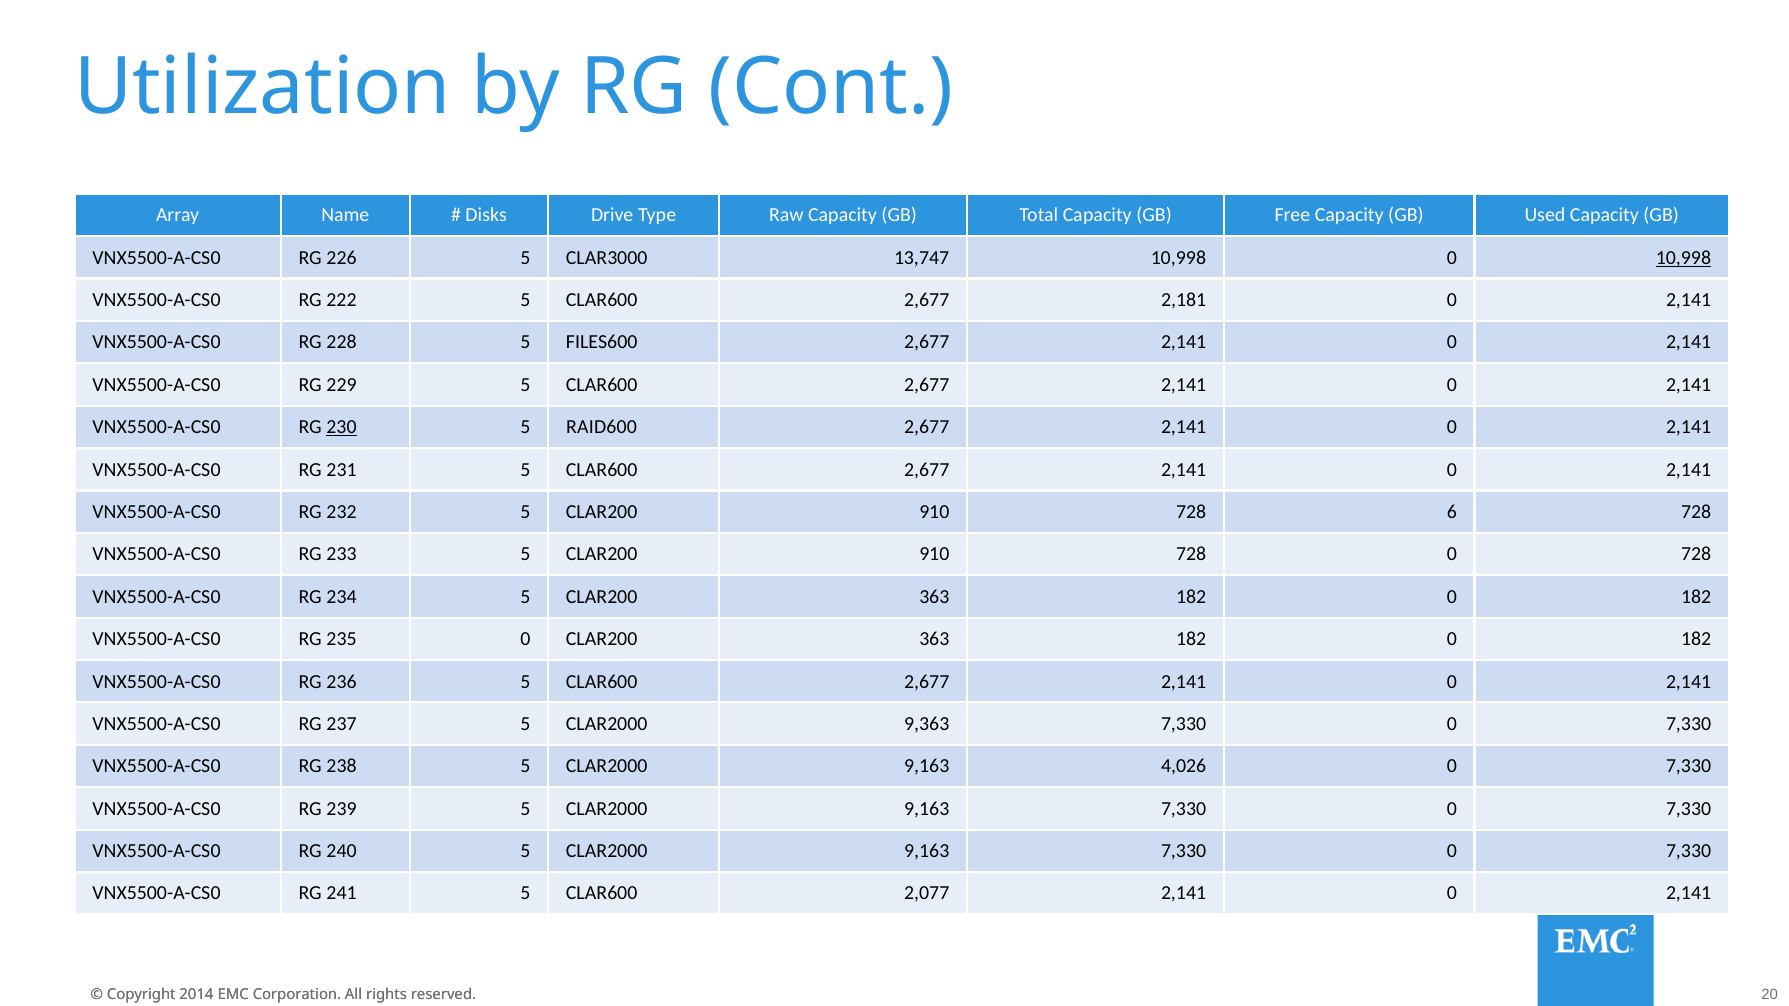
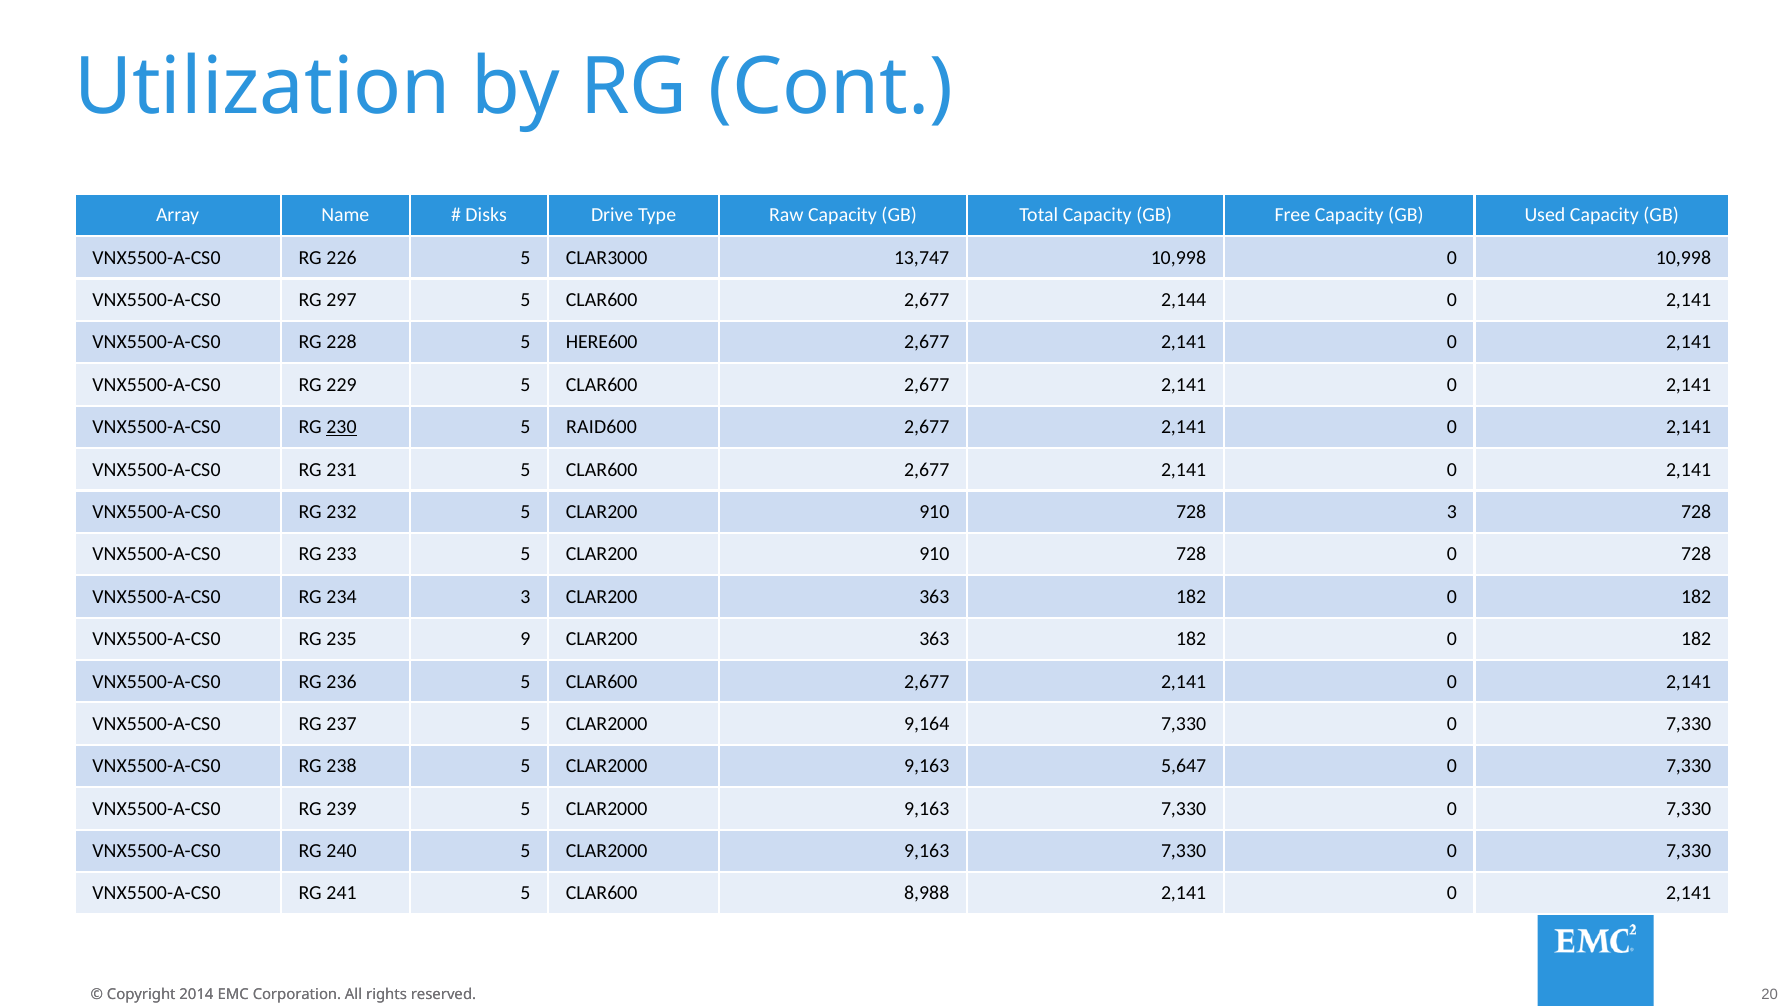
10,998 at (1683, 258) underline: present -> none
222: 222 -> 297
2,181: 2,181 -> 2,144
FILES600: FILES600 -> HERE600
728 6: 6 -> 3
234 5: 5 -> 3
235 0: 0 -> 9
9,363: 9,363 -> 9,164
4,026: 4,026 -> 5,647
2,077: 2,077 -> 8,988
